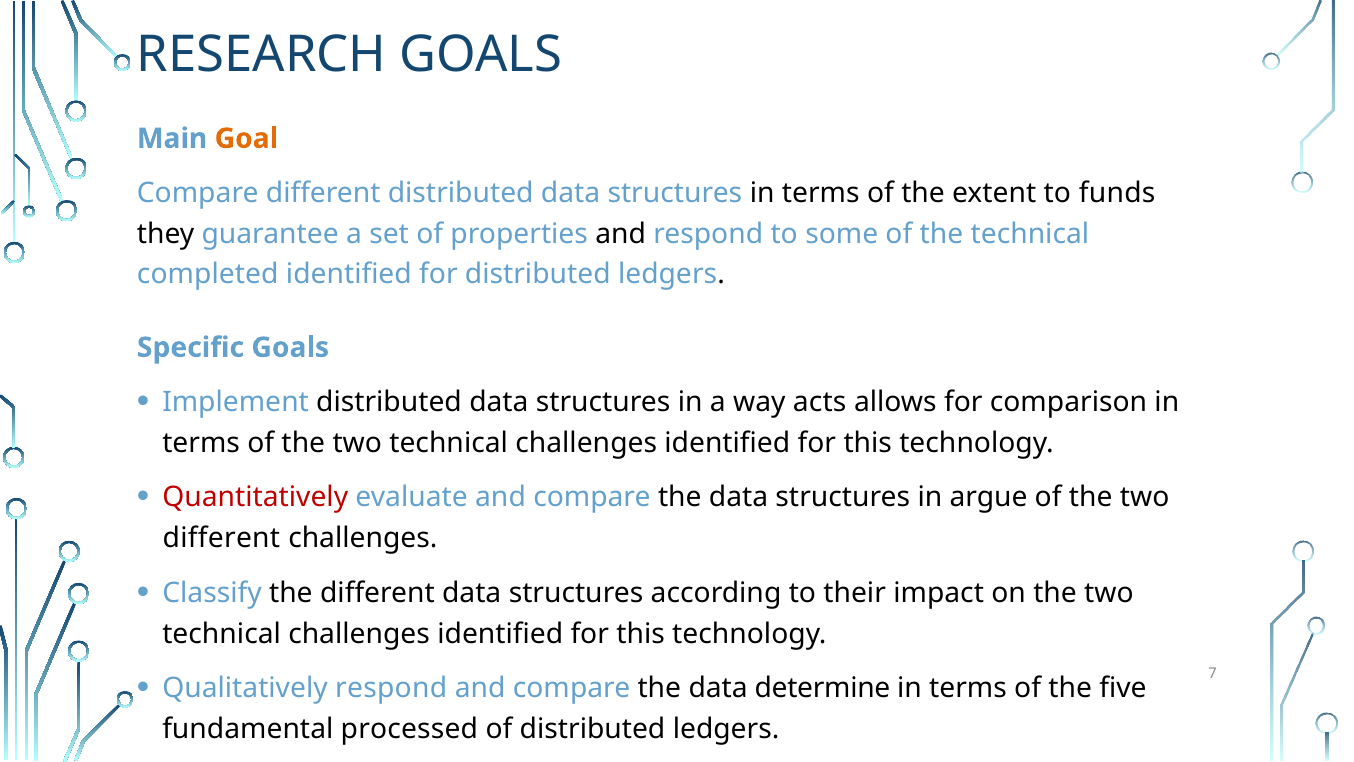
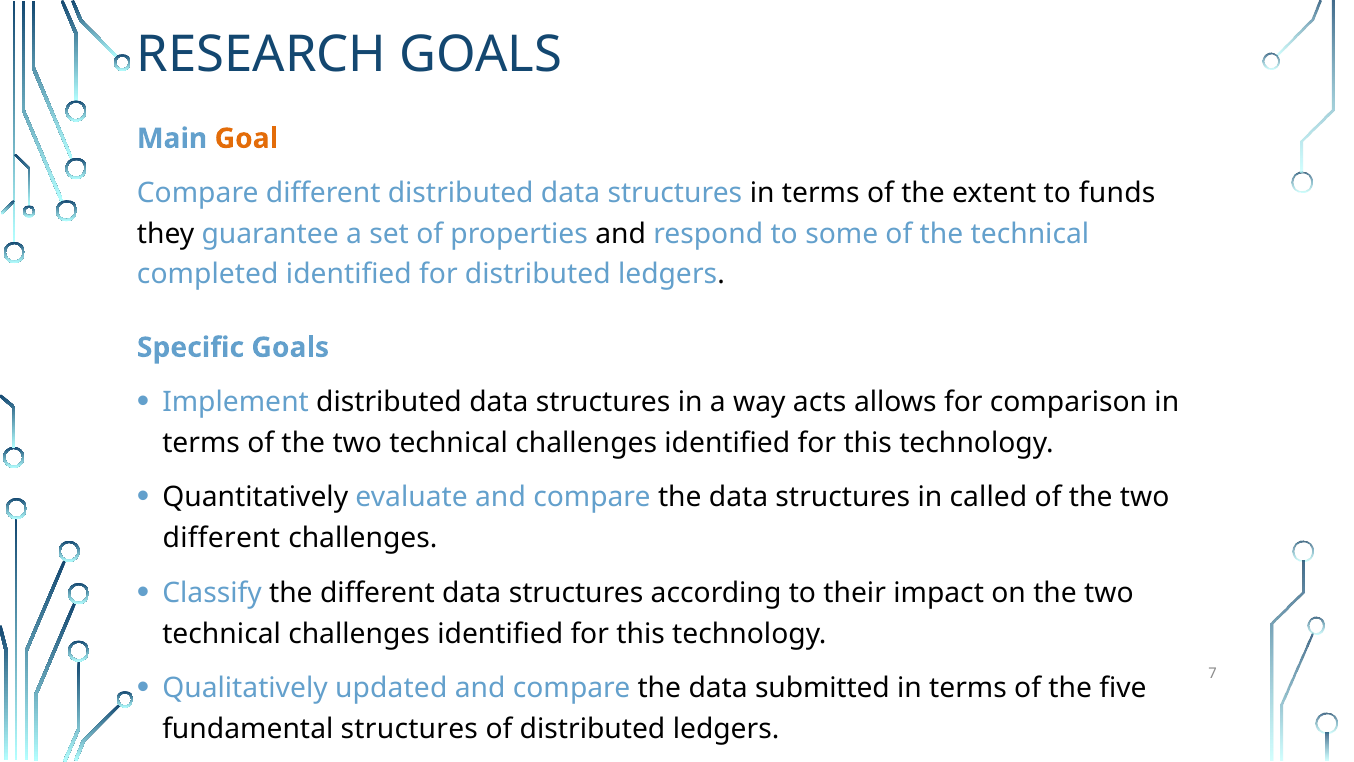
Quantitatively colour: red -> black
argue: argue -> called
Qualitatively respond: respond -> updated
determine: determine -> submitted
fundamental processed: processed -> structures
